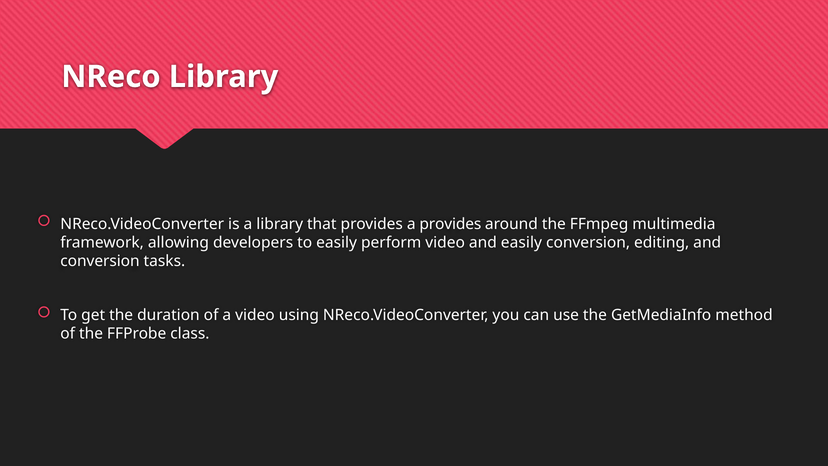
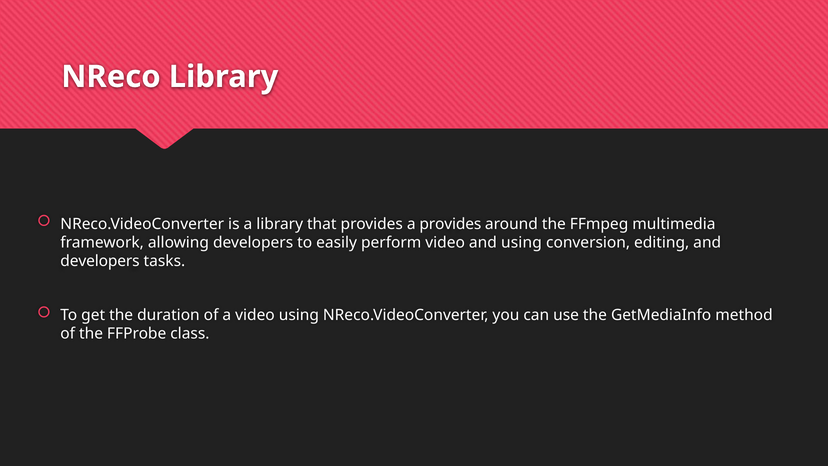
and easily: easily -> using
conversion at (100, 261): conversion -> developers
